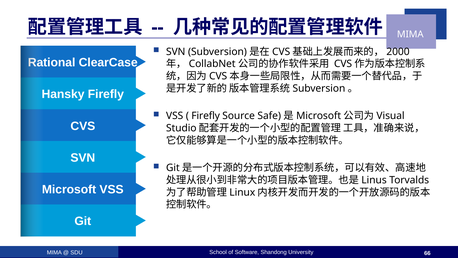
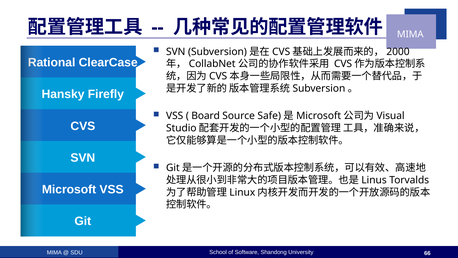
Firefly at (206, 116): Firefly -> Board
